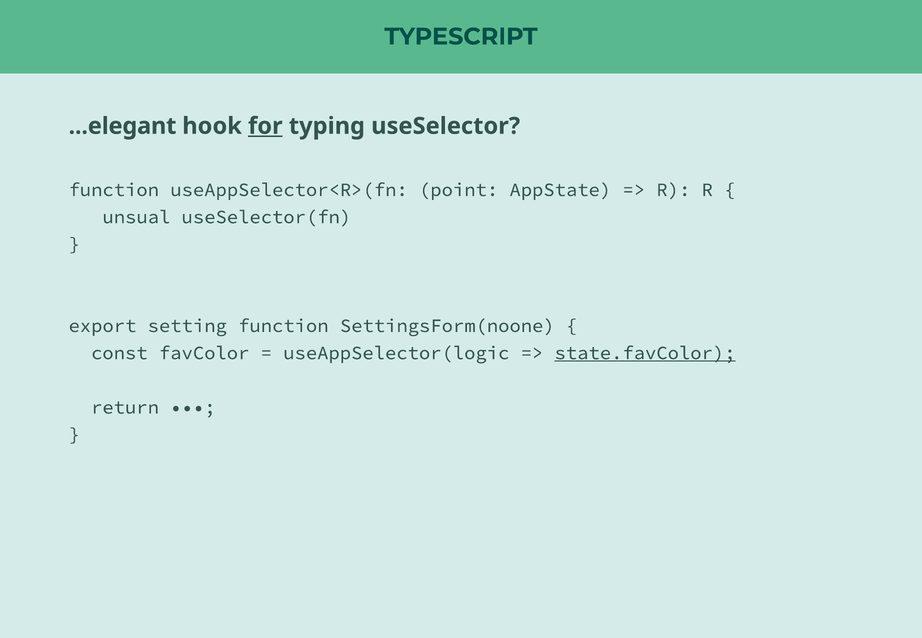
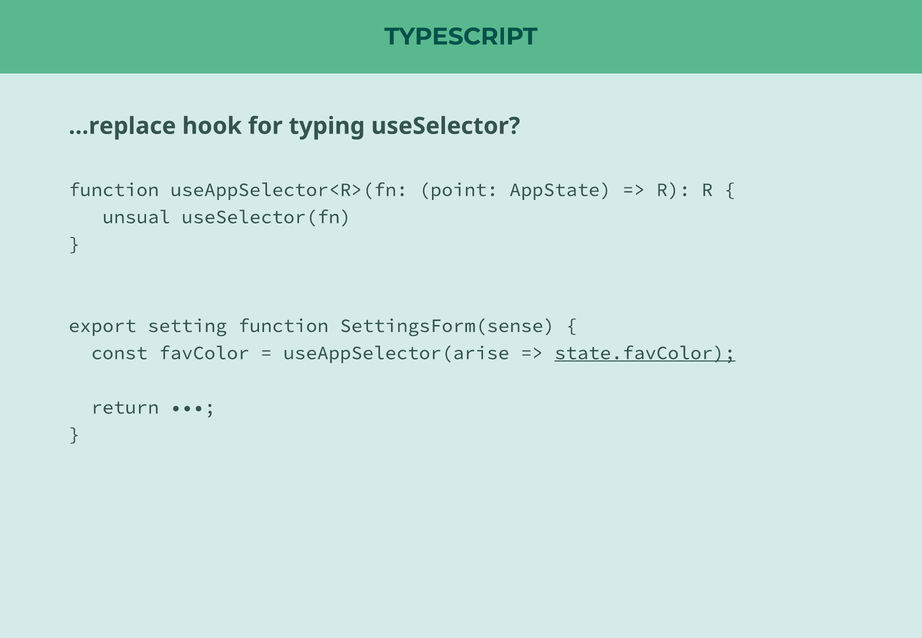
...elegant: ...elegant -> ...replace
for underline: present -> none
SettingsForm(noone: SettingsForm(noone -> SettingsForm(sense
useAppSelector(logic: useAppSelector(logic -> useAppSelector(arise
